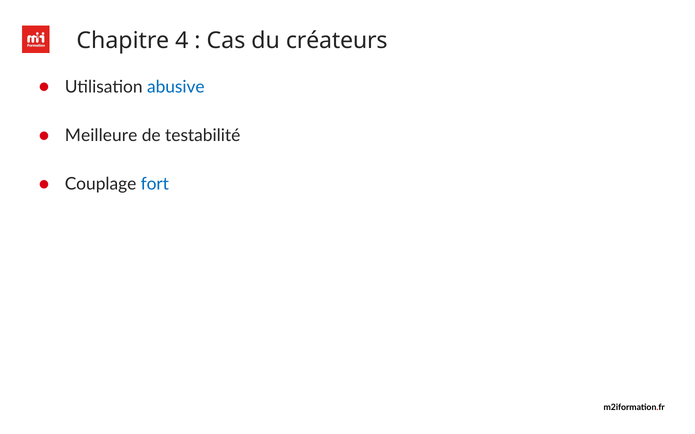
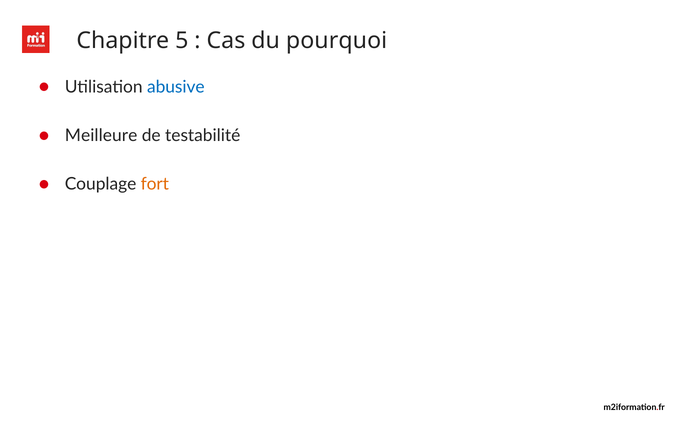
4: 4 -> 5
créateurs: créateurs -> pourquoi
fort colour: blue -> orange
